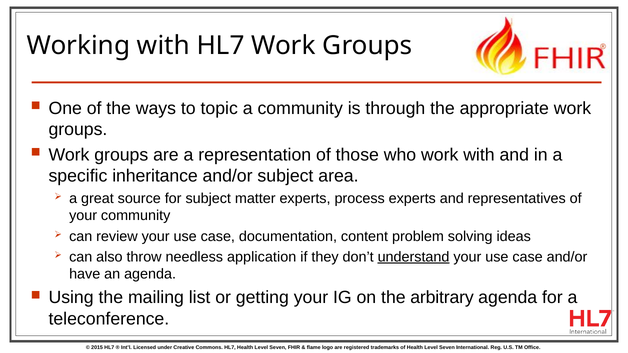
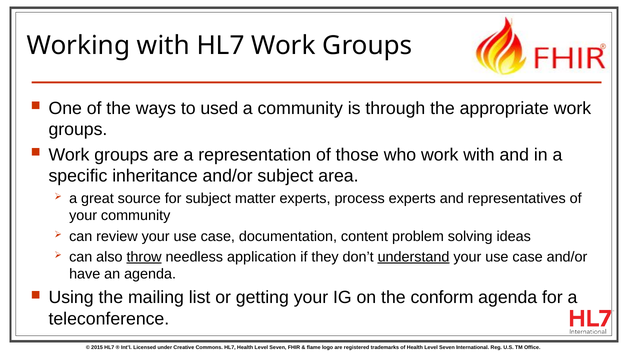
topic: topic -> used
throw underline: none -> present
arbitrary: arbitrary -> conform
